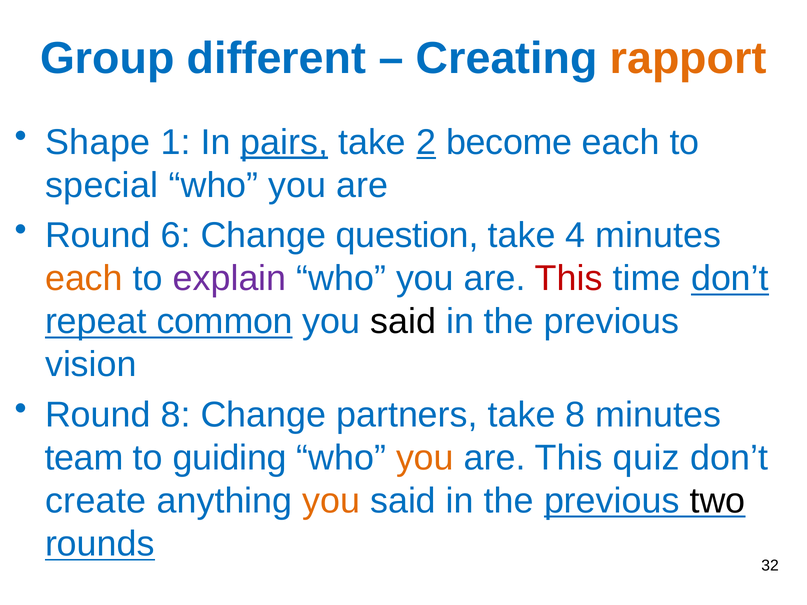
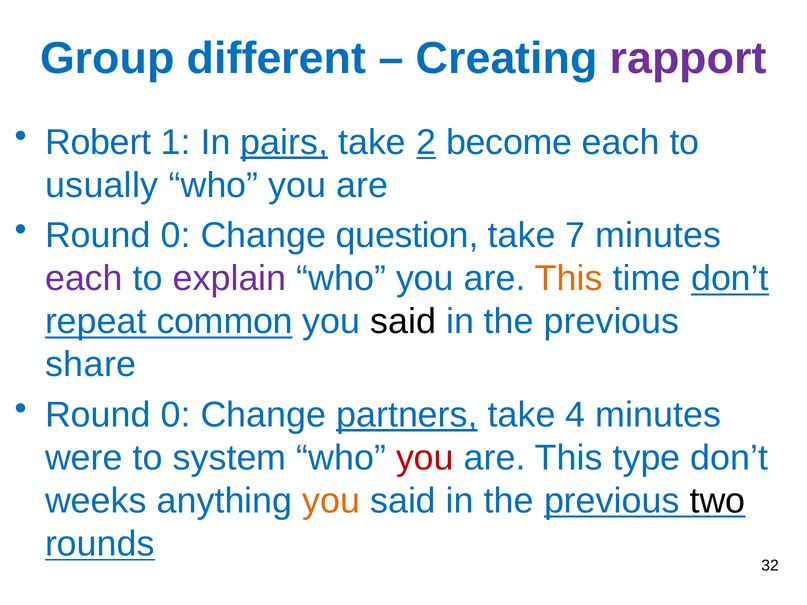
rapport colour: orange -> purple
Shape: Shape -> Robert
special: special -> usually
6 at (176, 236): 6 -> 0
4: 4 -> 7
each at (84, 279) colour: orange -> purple
This at (569, 279) colour: red -> orange
vision: vision -> share
8 at (176, 415): 8 -> 0
partners underline: none -> present
take 8: 8 -> 4
team: team -> were
guiding: guiding -> system
you at (425, 458) colour: orange -> red
quiz: quiz -> type
create: create -> weeks
